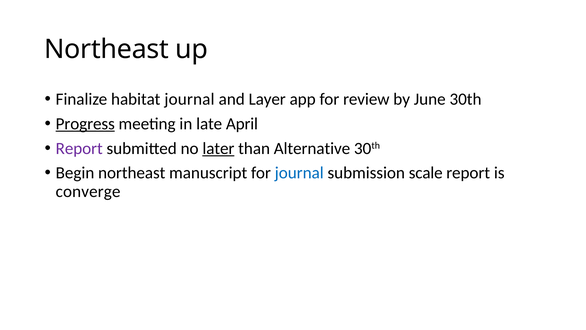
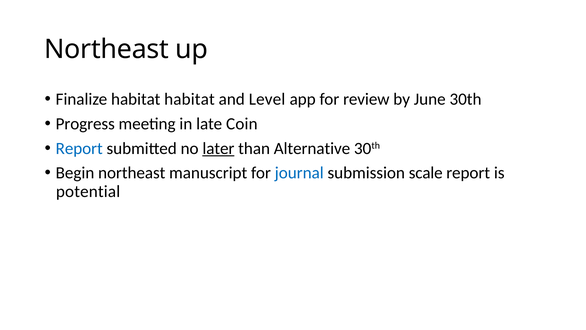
habitat journal: journal -> habitat
Layer: Layer -> Level
Progress underline: present -> none
April: April -> Coin
Report at (79, 148) colour: purple -> blue
converge: converge -> potential
